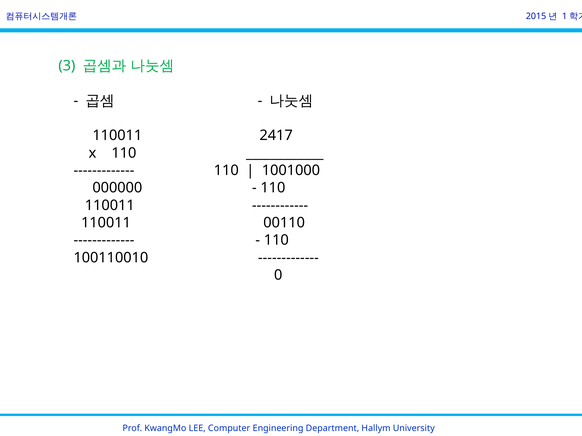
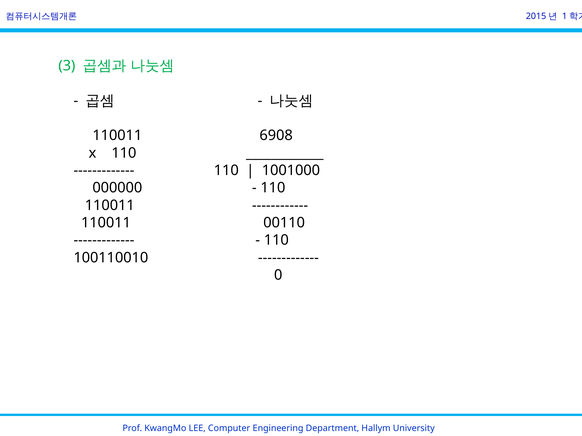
2417: 2417 -> 6908
